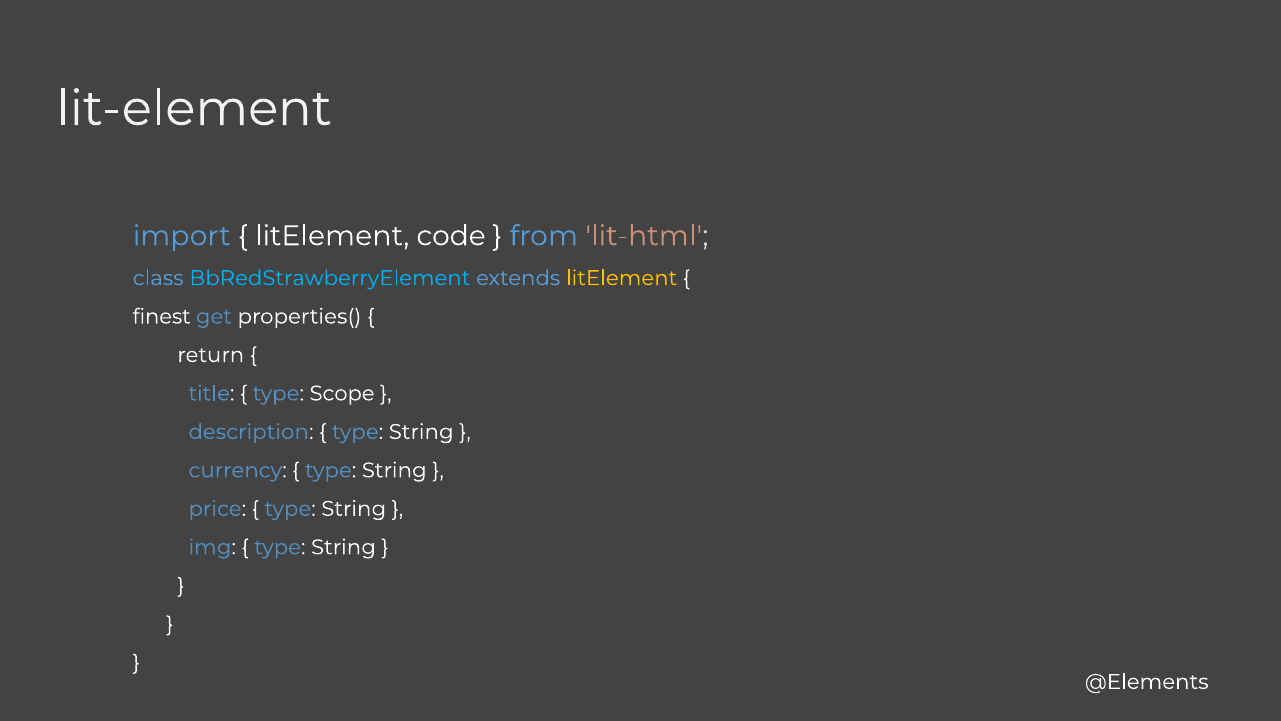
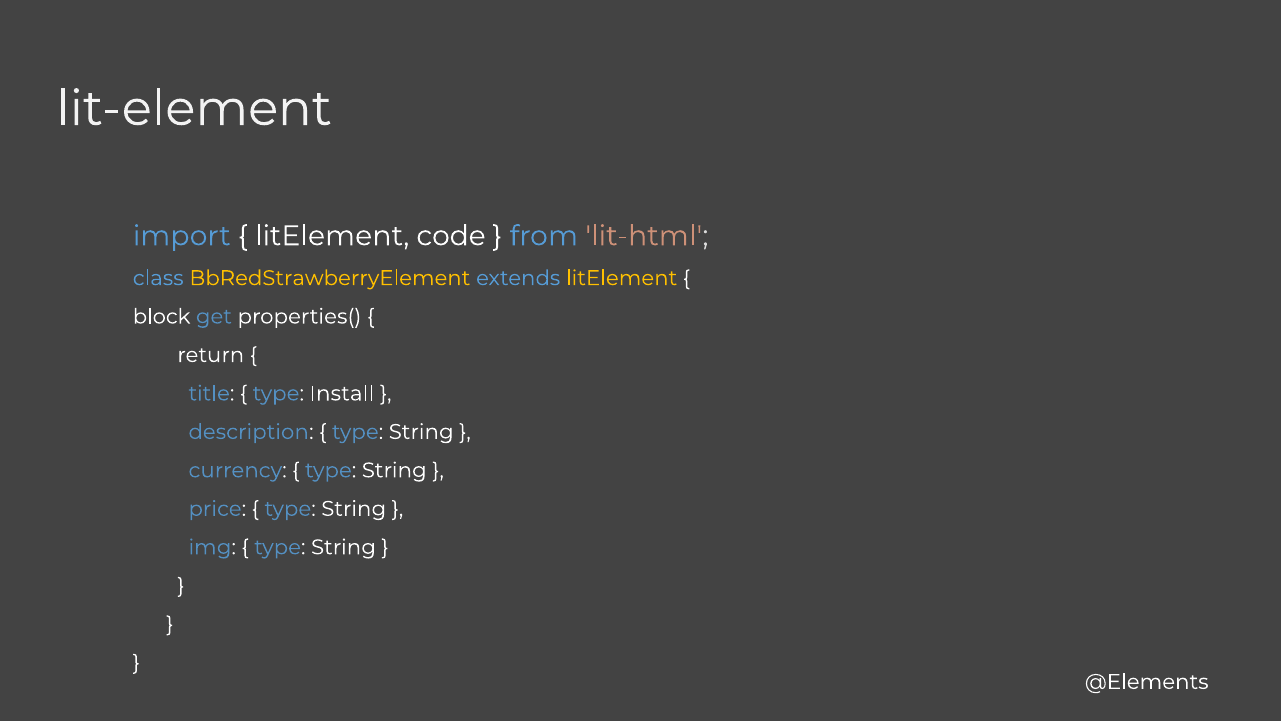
BbRedStrawberryElement colour: light blue -> yellow
finest: finest -> block
Scope: Scope -> Install
